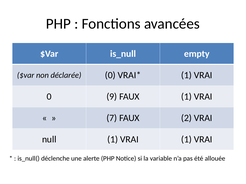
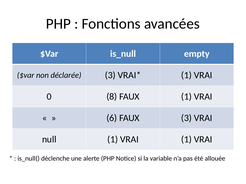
déclarée 0: 0 -> 3
9: 9 -> 8
7: 7 -> 6
FAUX 2: 2 -> 3
